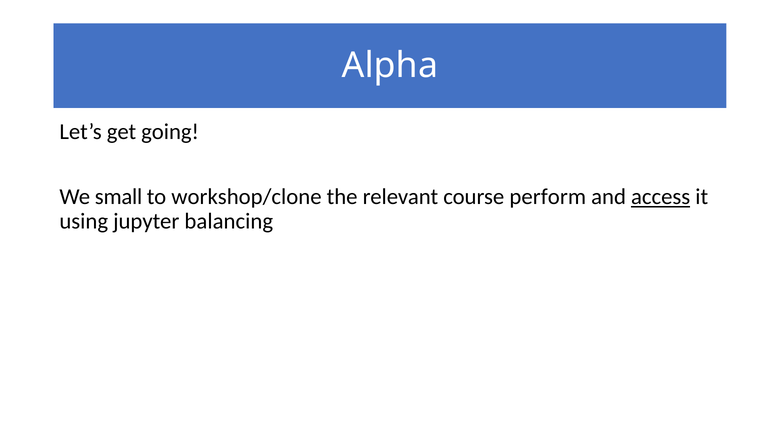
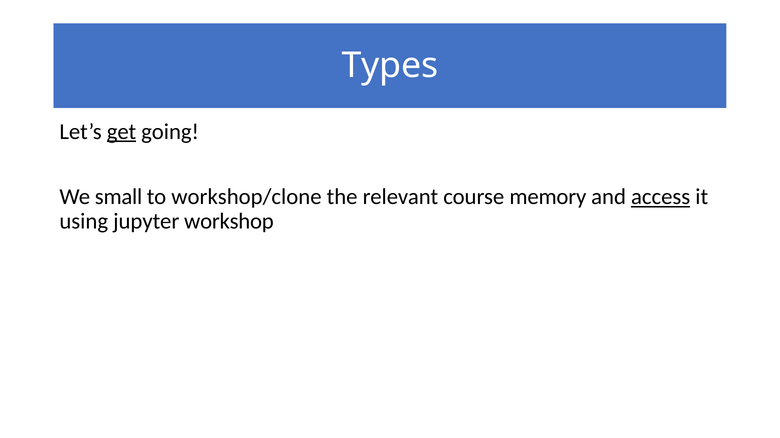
Alpha: Alpha -> Types
get underline: none -> present
perform: perform -> memory
balancing: balancing -> workshop
